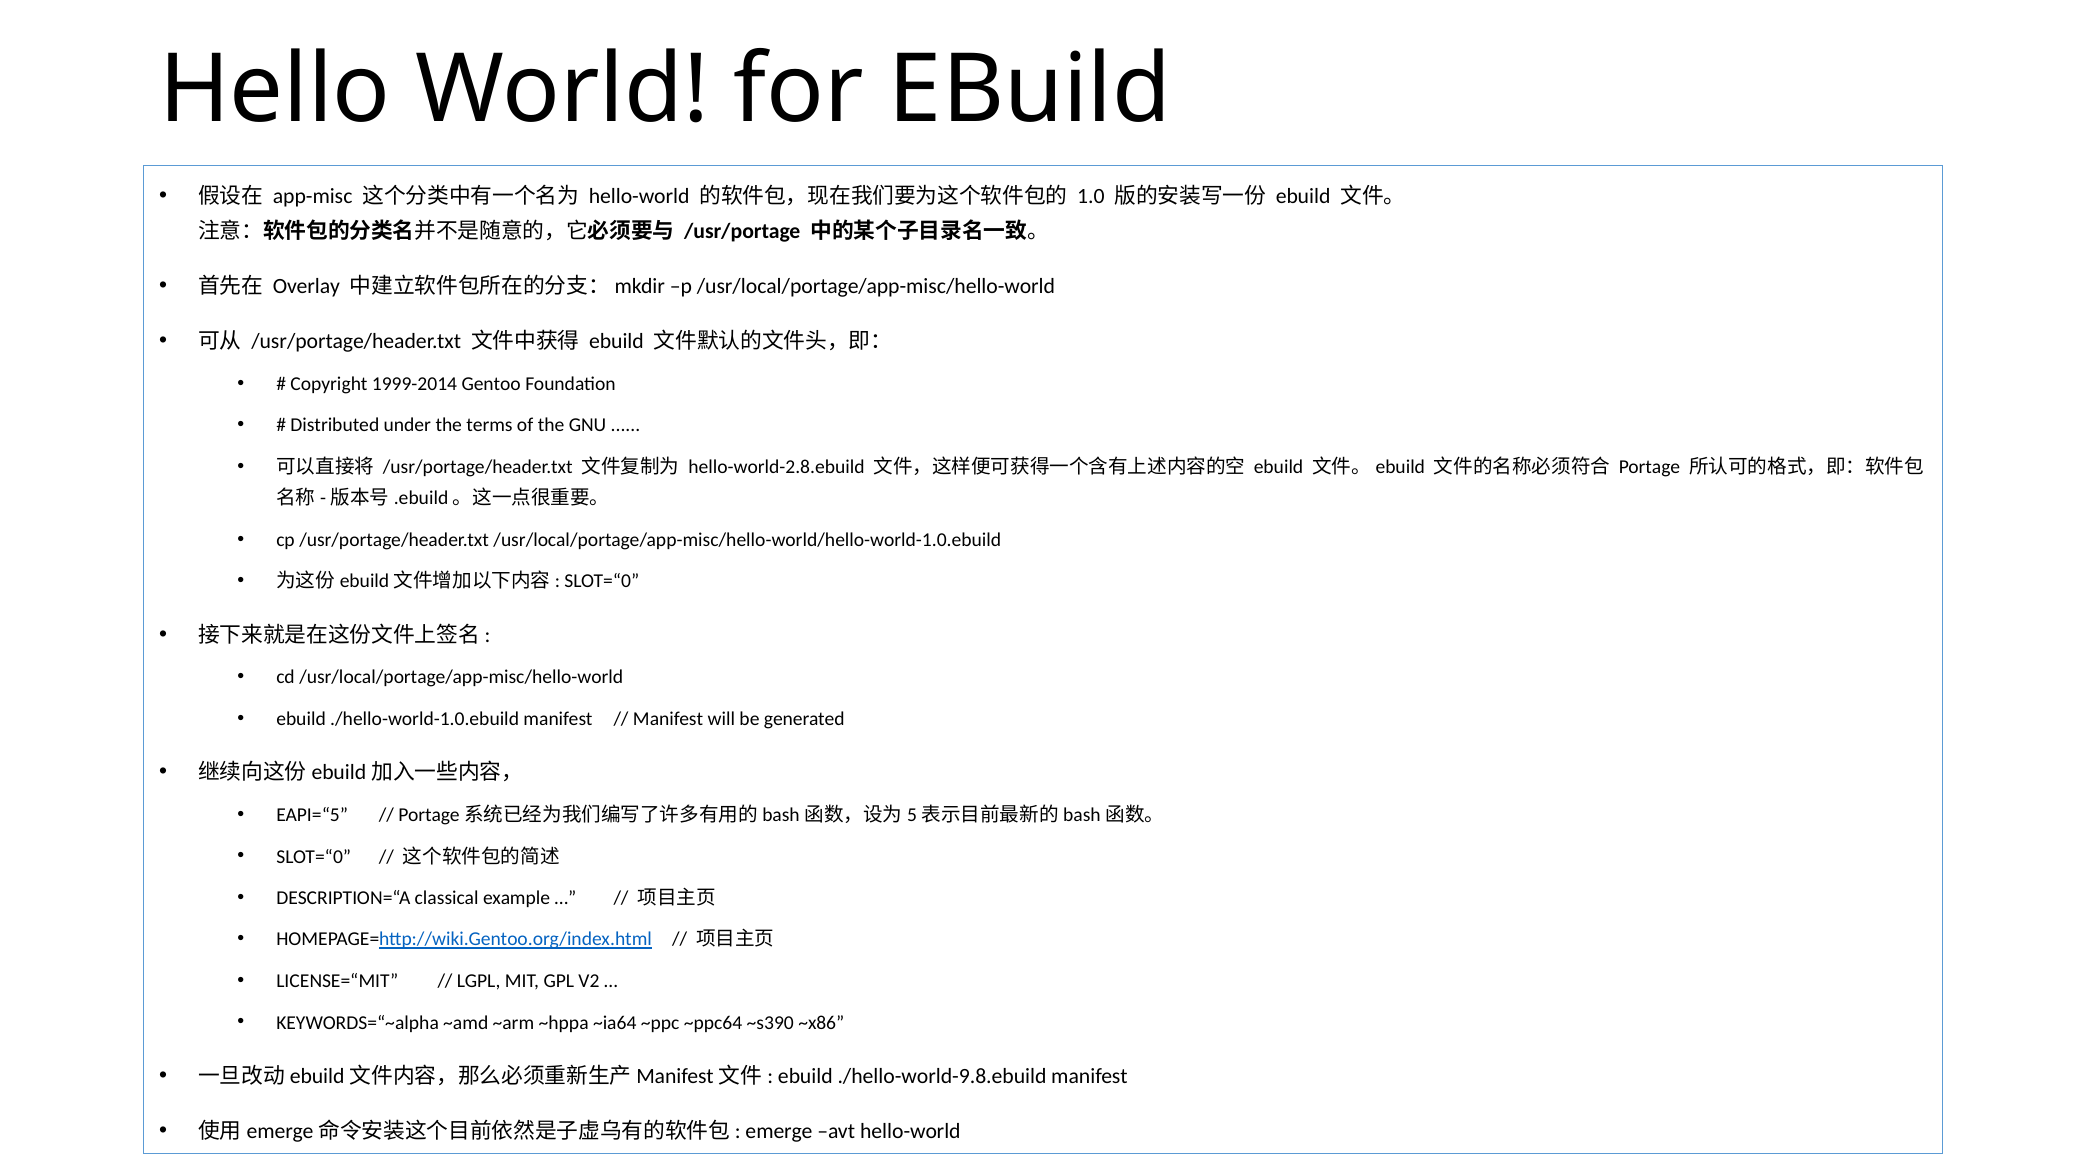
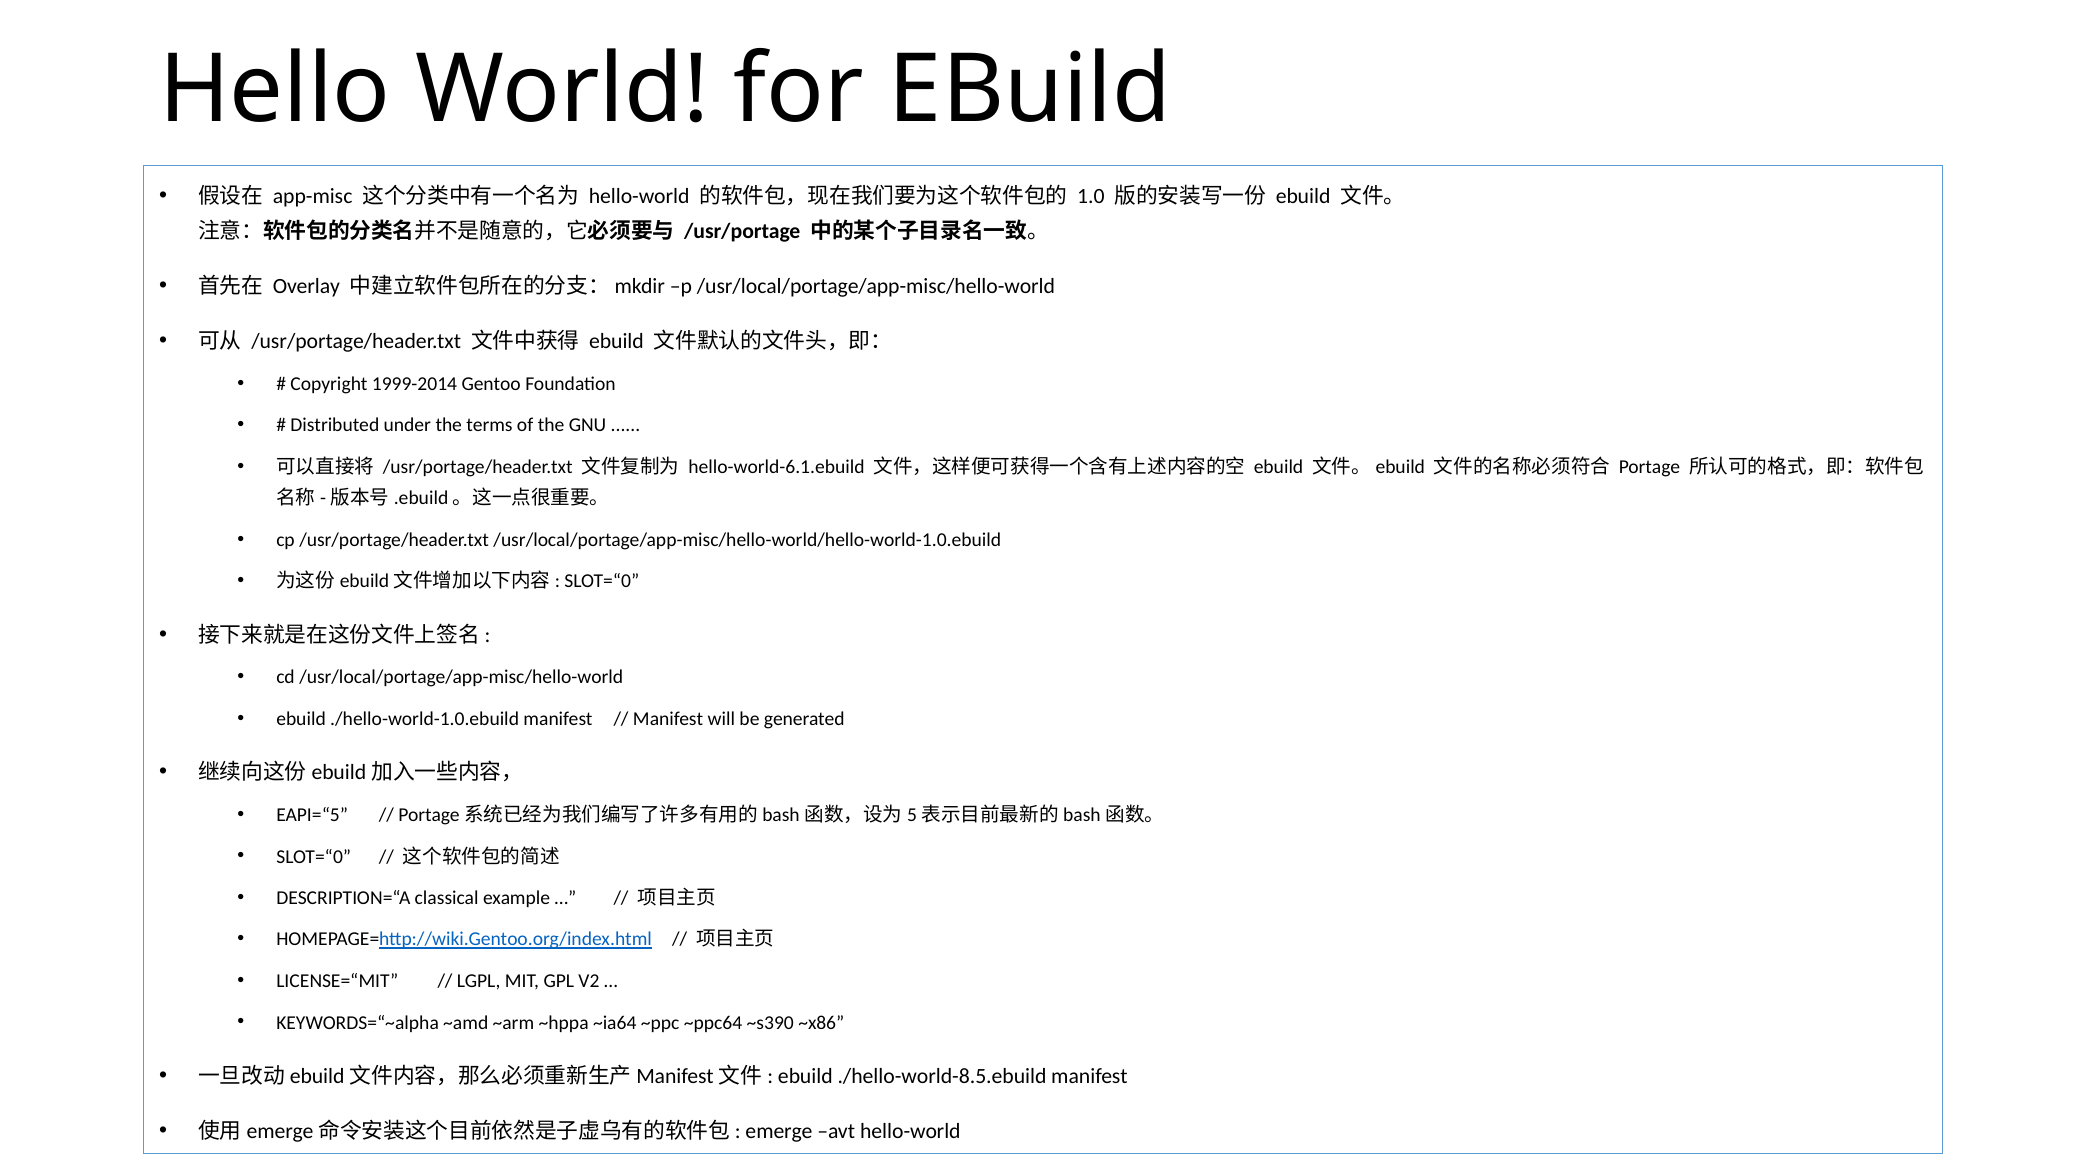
hello-world-2.8.ebuild: hello-world-2.8.ebuild -> hello-world-6.1.ebuild
./hello-world-9.8.ebuild: ./hello-world-9.8.ebuild -> ./hello-world-8.5.ebuild
